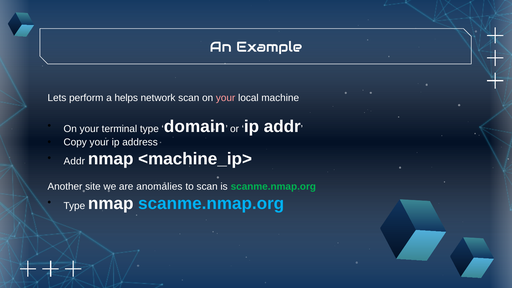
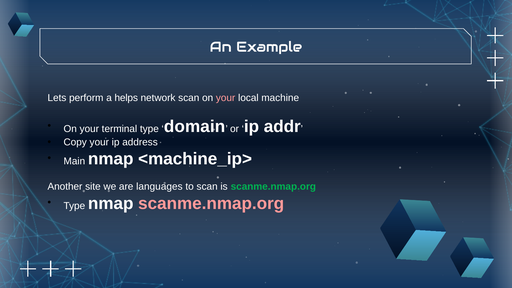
Addr at (74, 161): Addr -> Main
anomalies: anomalies -> languages
scanme.nmap.org at (211, 203) colour: light blue -> pink
